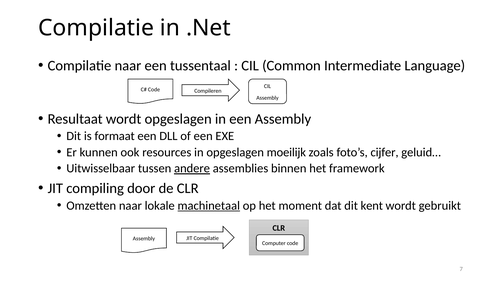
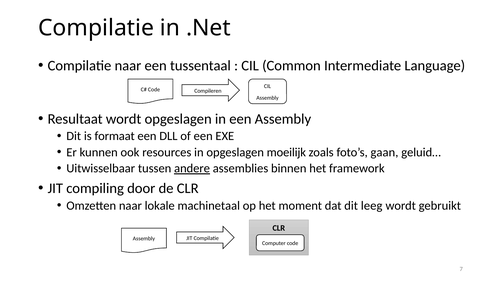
cijfer: cijfer -> gaan
machinetaal underline: present -> none
kent: kent -> leeg
